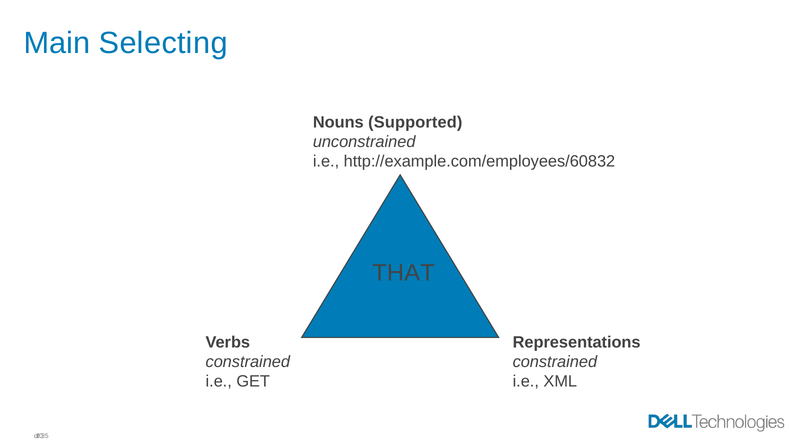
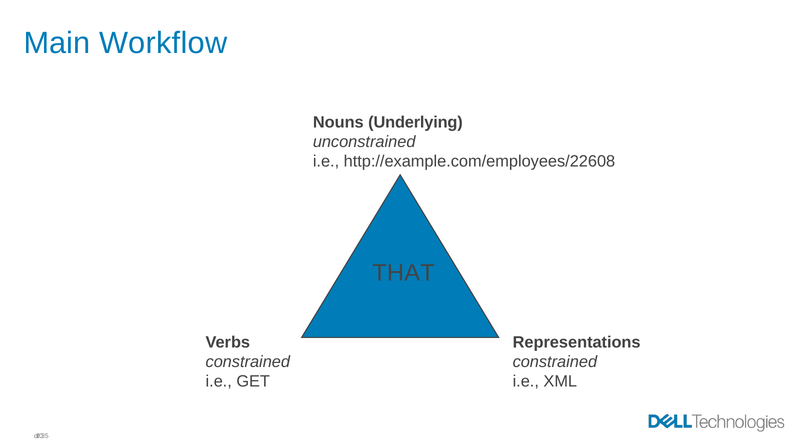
Selecting: Selecting -> Workflow
Supported: Supported -> Underlying
http://example.com/employees/60832: http://example.com/employees/60832 -> http://example.com/employees/22608
